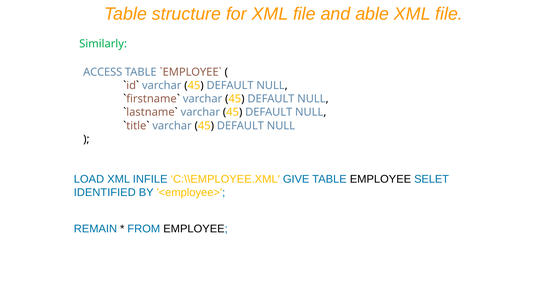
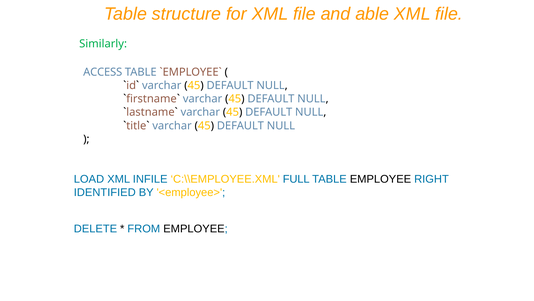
GIVE: GIVE -> FULL
SELET: SELET -> RIGHT
REMAIN: REMAIN -> DELETE
